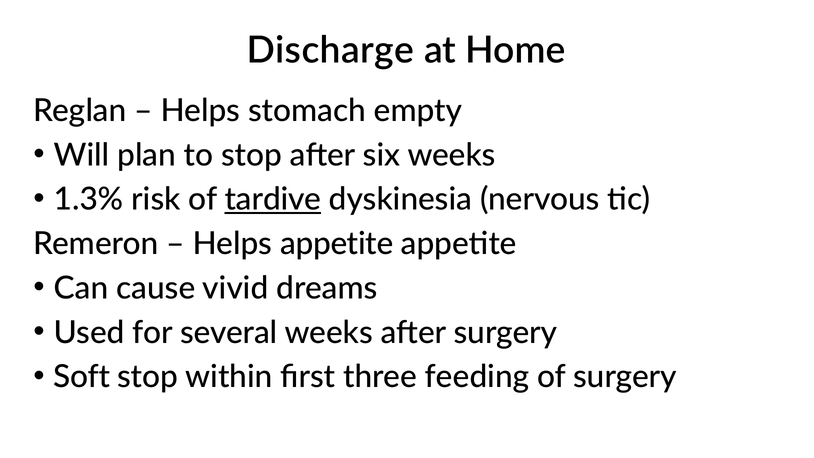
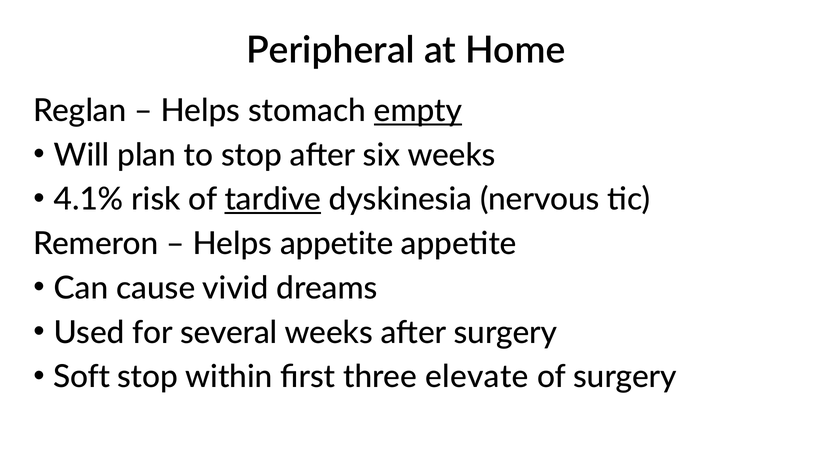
Discharge: Discharge -> Peripheral
empty underline: none -> present
1.3%: 1.3% -> 4.1%
feeding: feeding -> elevate
